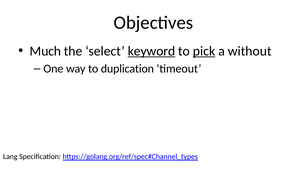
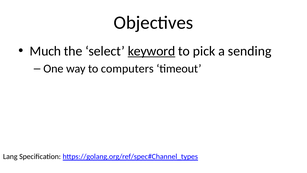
pick underline: present -> none
without: without -> sending
duplication: duplication -> computers
